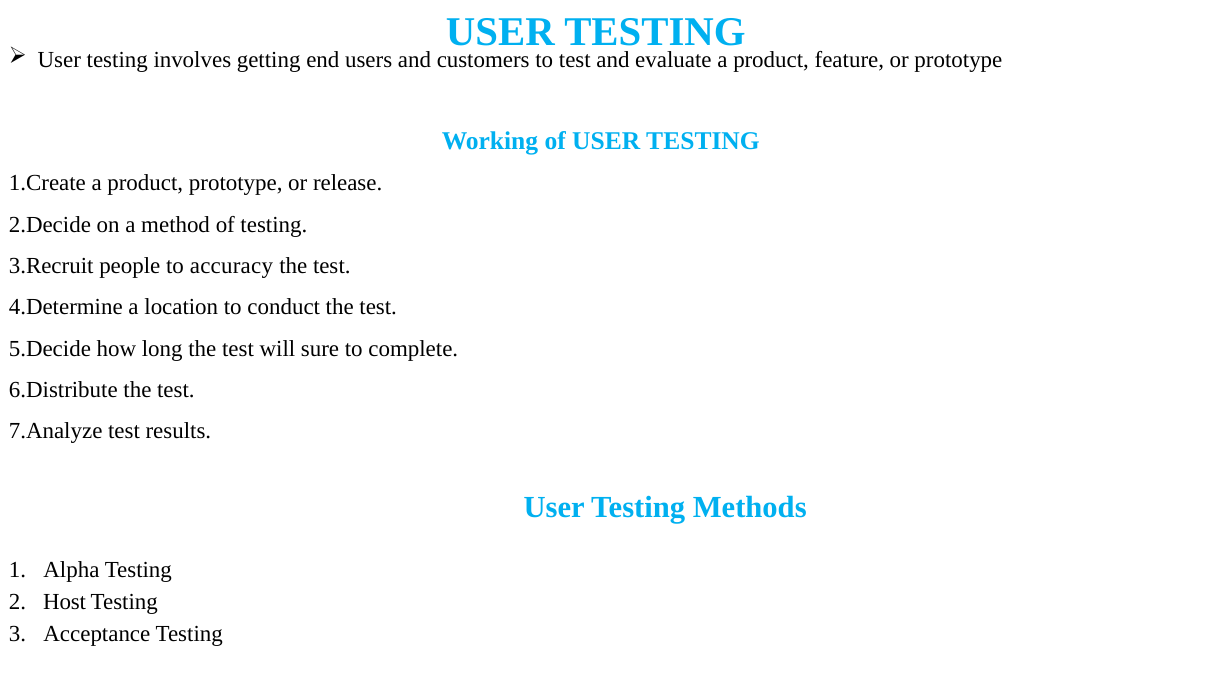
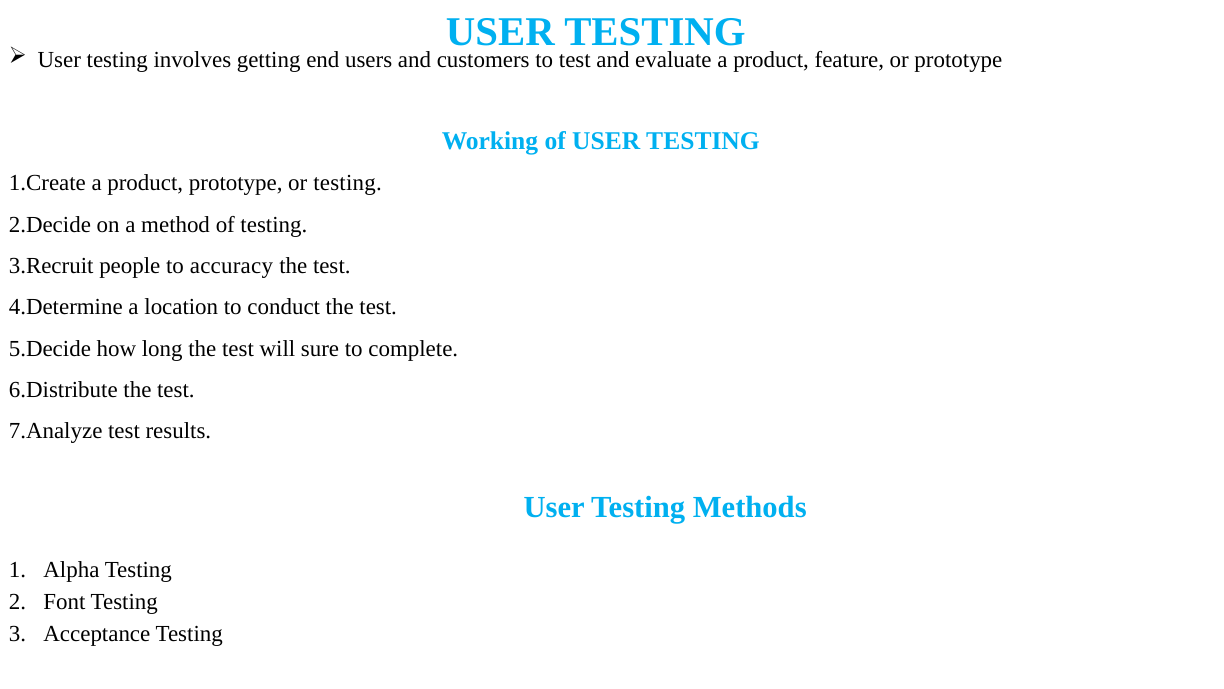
or release: release -> testing
Host: Host -> Font
